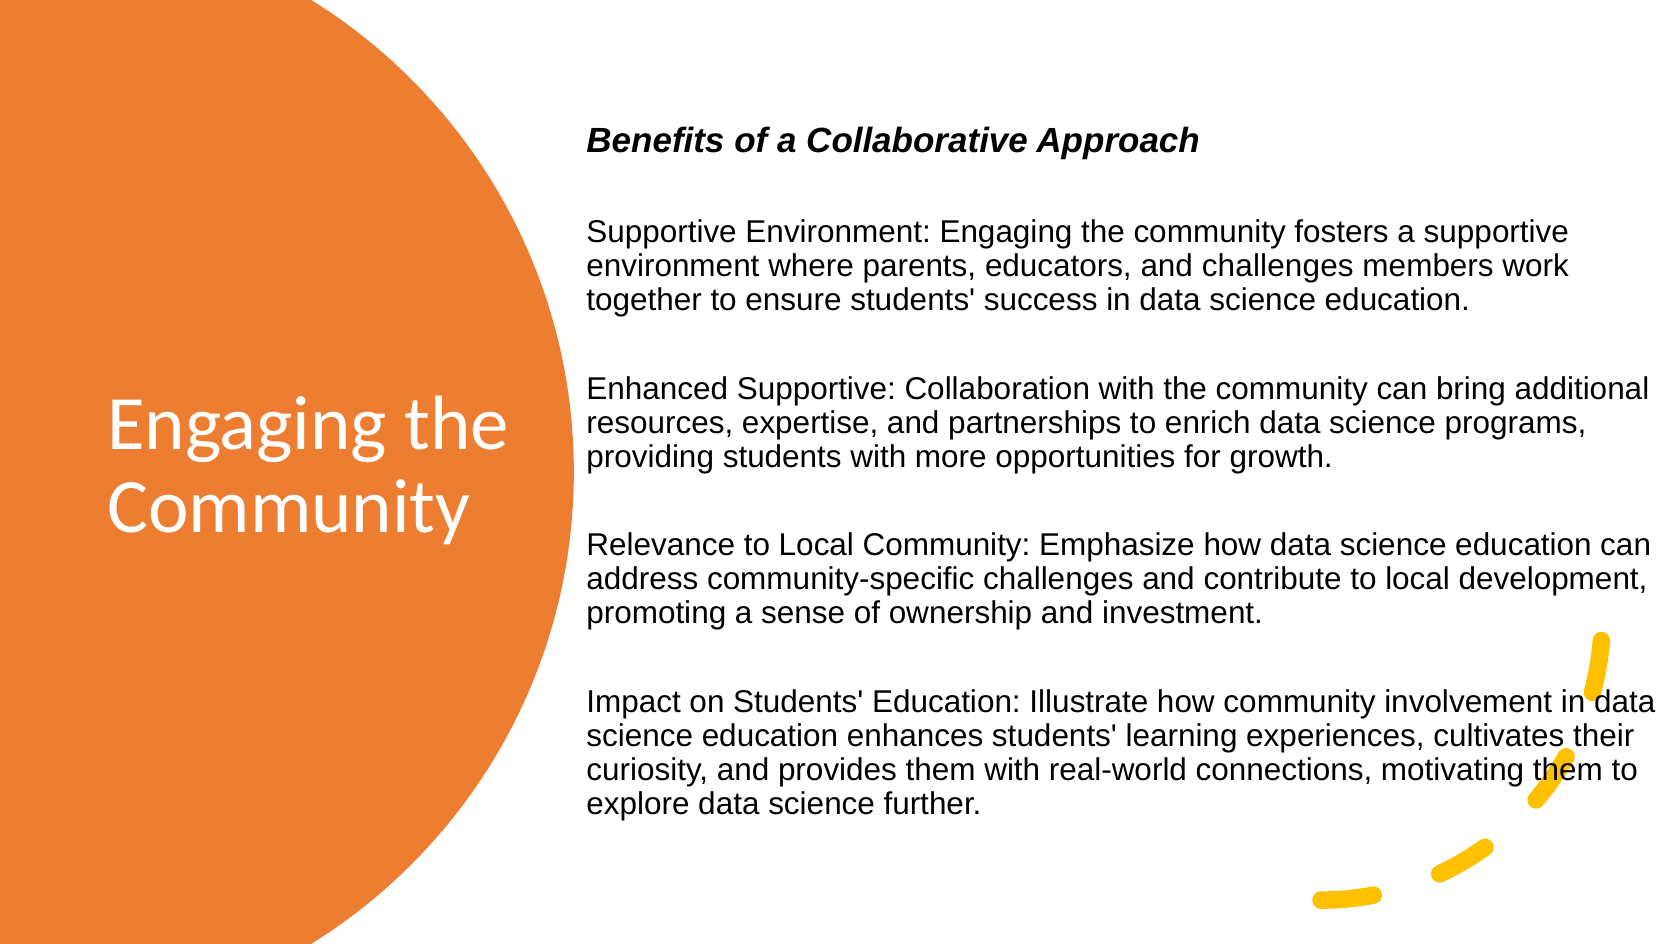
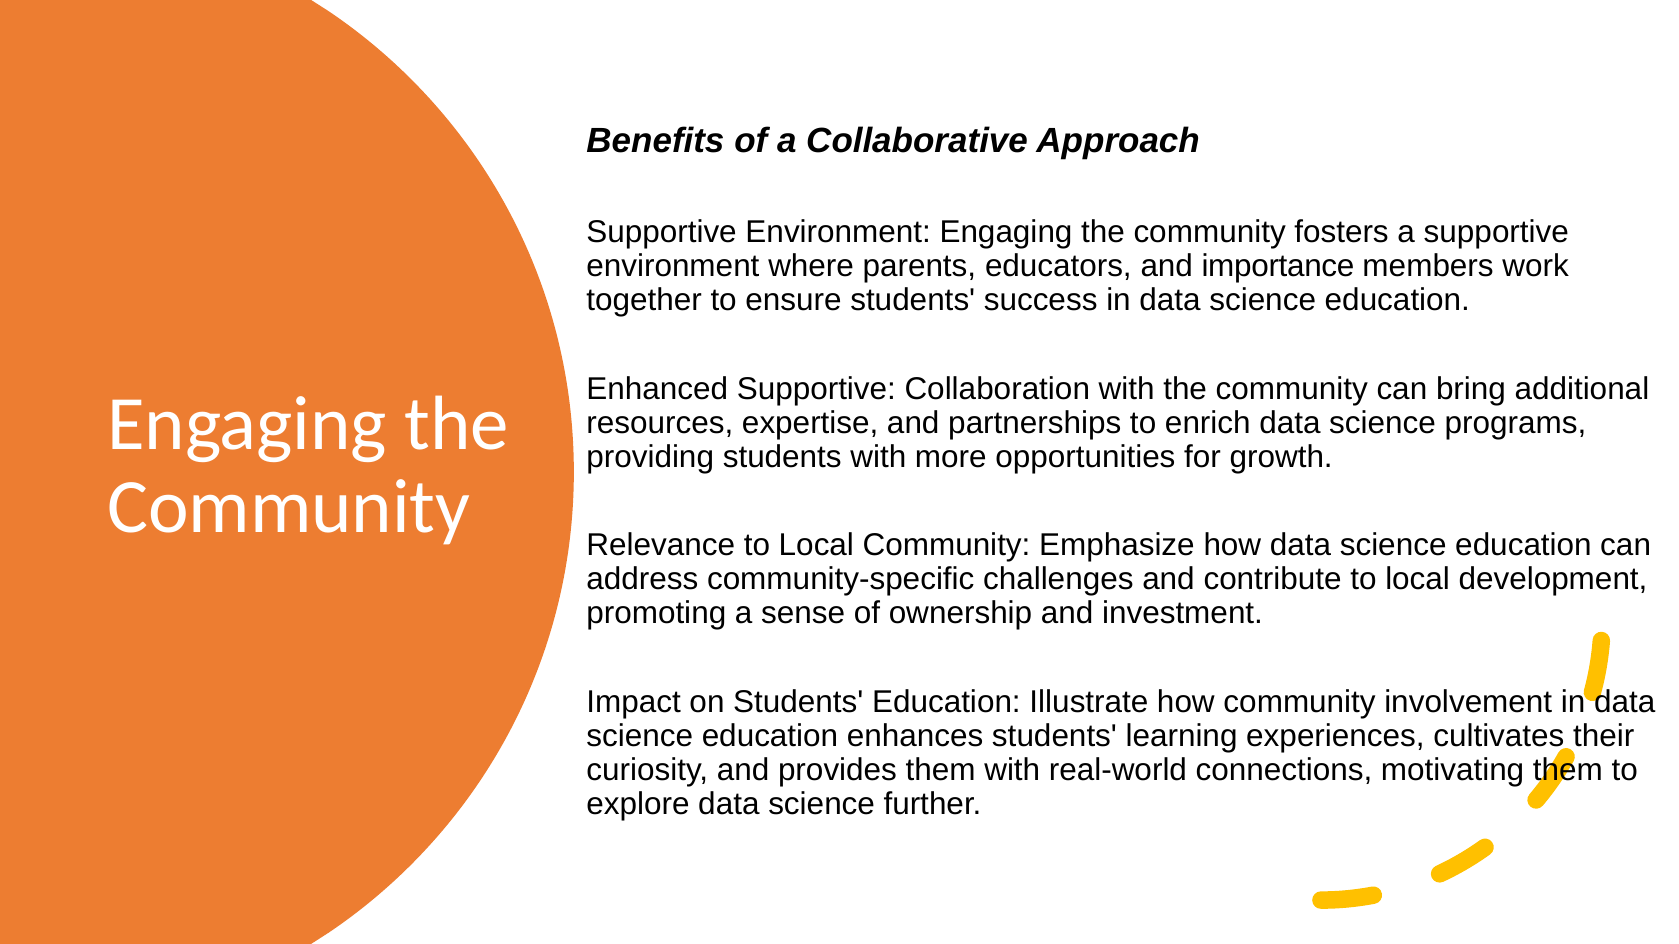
and challenges: challenges -> importance
